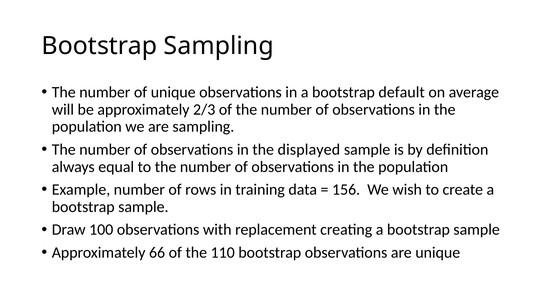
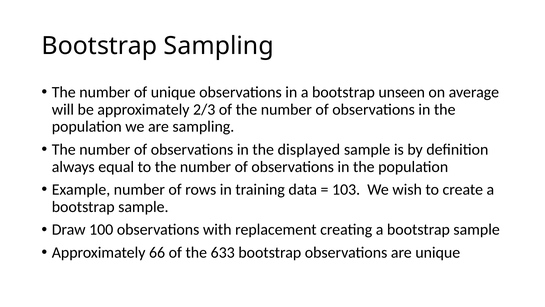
default: default -> unseen
156: 156 -> 103
110: 110 -> 633
